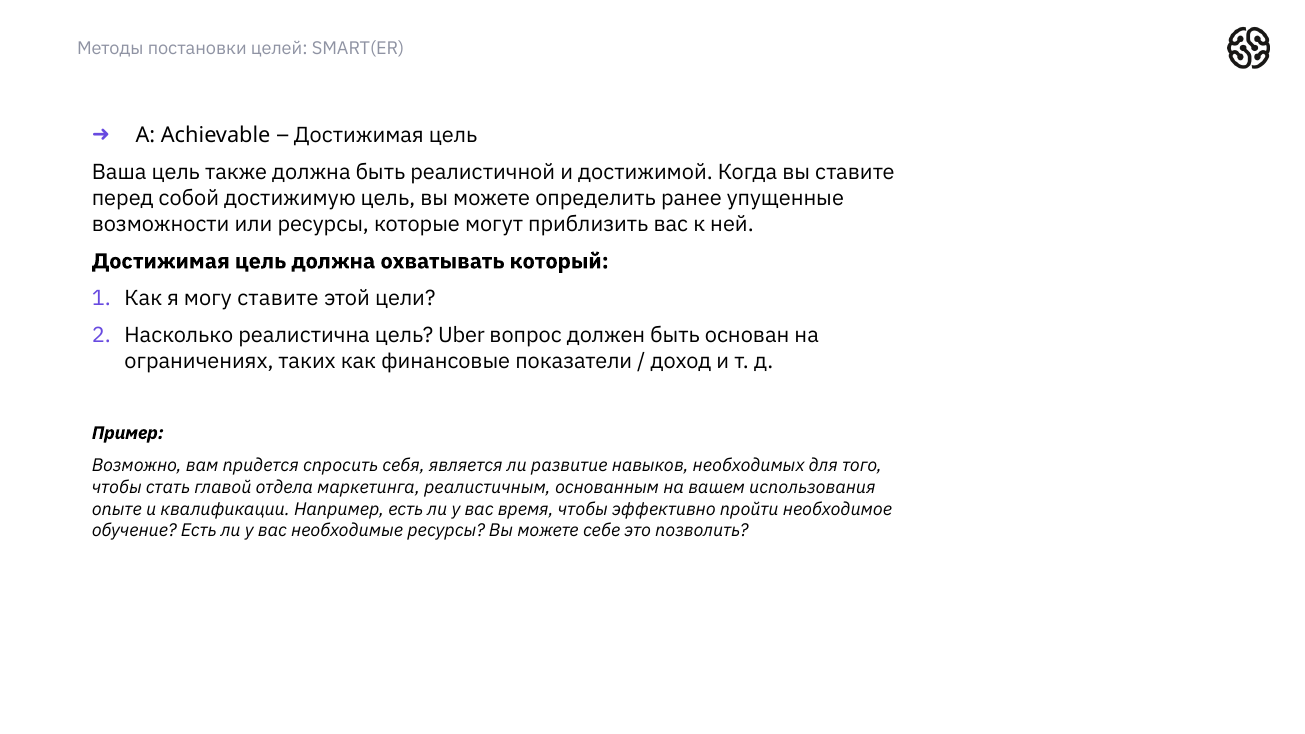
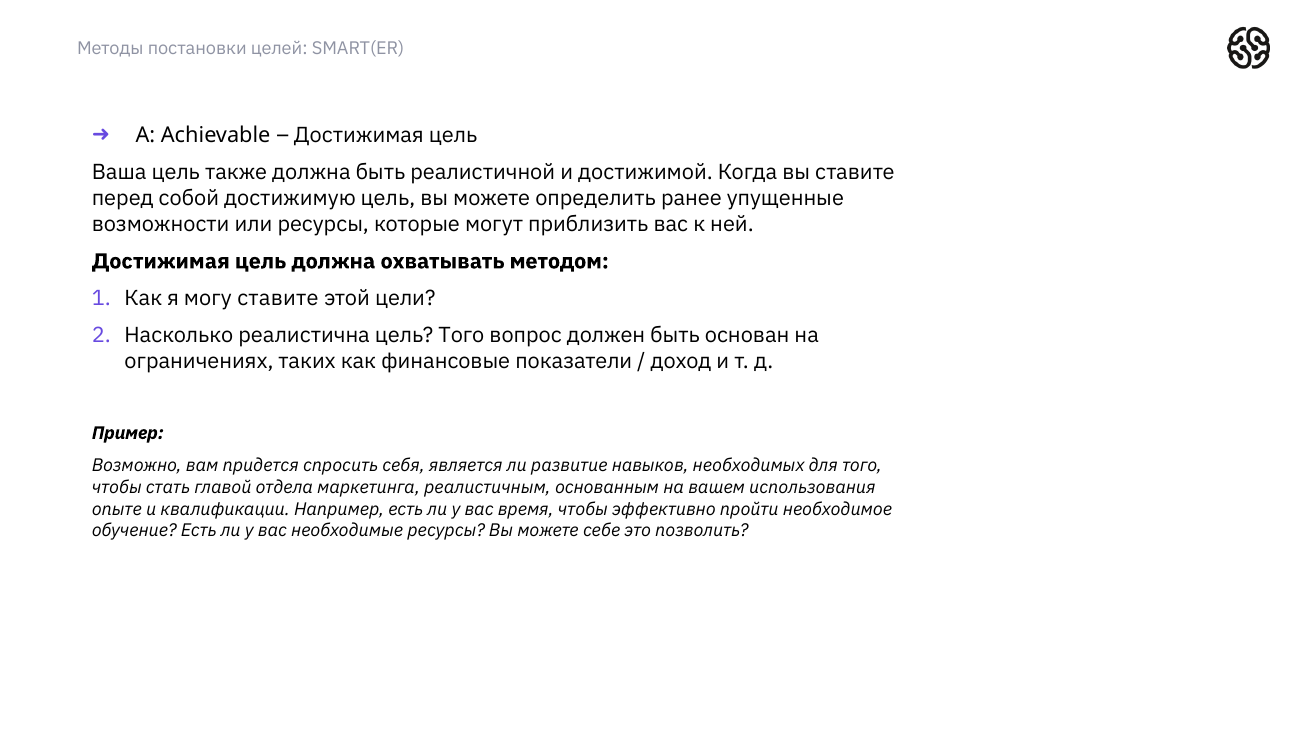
который: который -> методом
цель Uber: Uber -> Того
